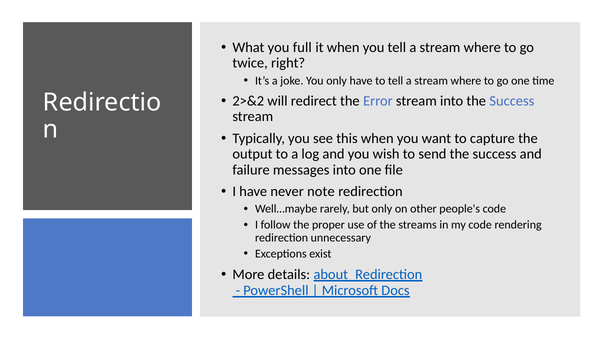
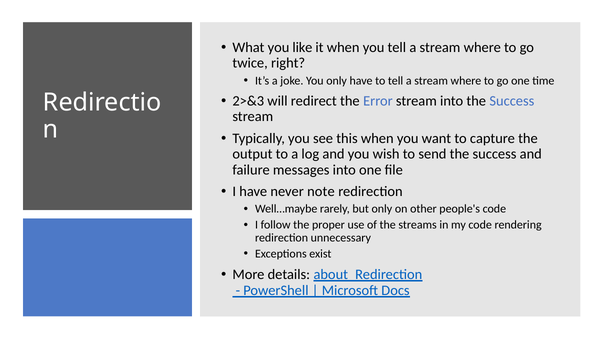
full: full -> like
2>&2: 2>&2 -> 2>&3
